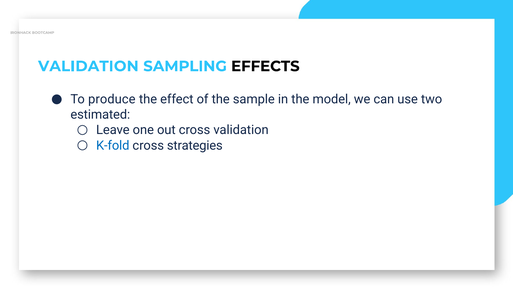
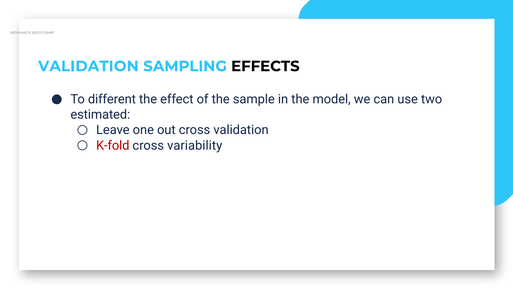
produce: produce -> different
K-fold colour: blue -> red
strategies: strategies -> variability
